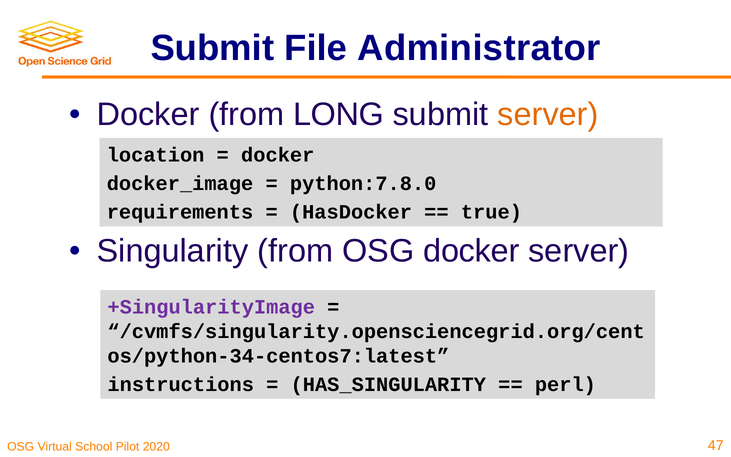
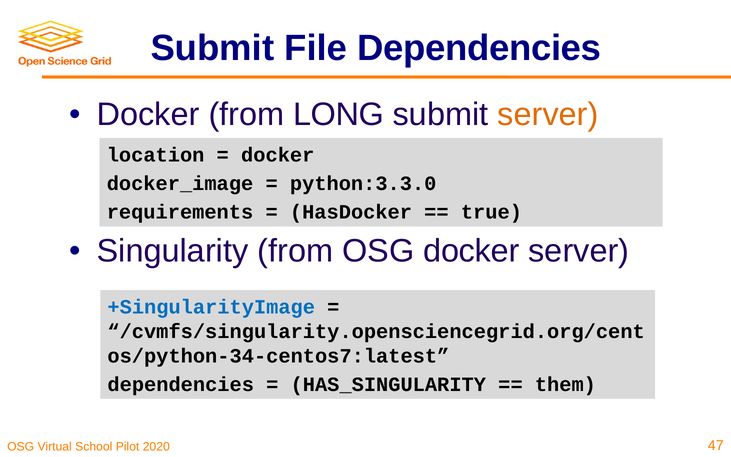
File Administrator: Administrator -> Dependencies
python:7.8.0: python:7.8.0 -> python:3.3.0
+SingularityImage colour: purple -> blue
instructions at (181, 384): instructions -> dependencies
perl: perl -> them
